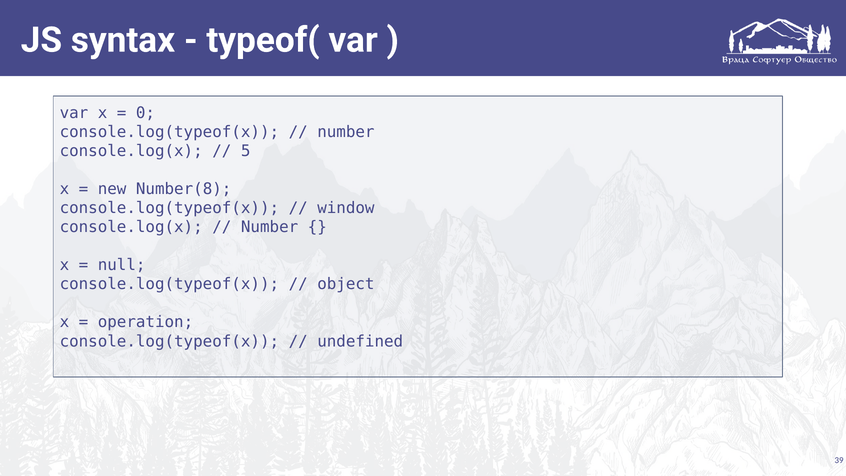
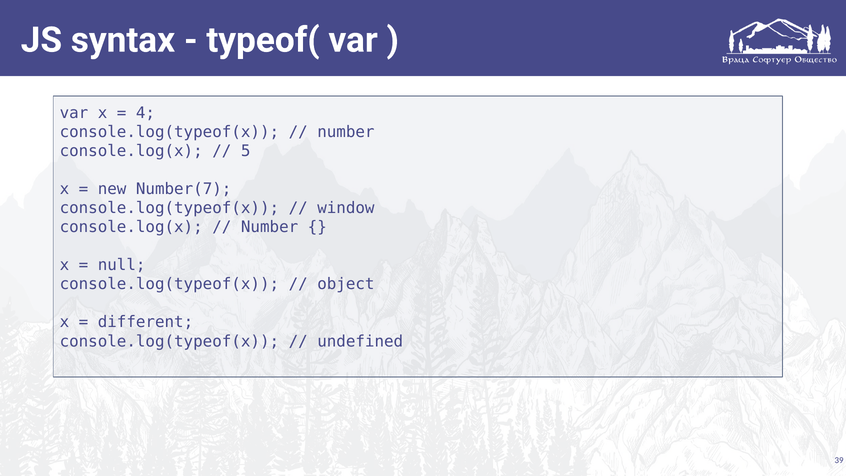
0: 0 -> 4
Number(8: Number(8 -> Number(7
operation: operation -> different
